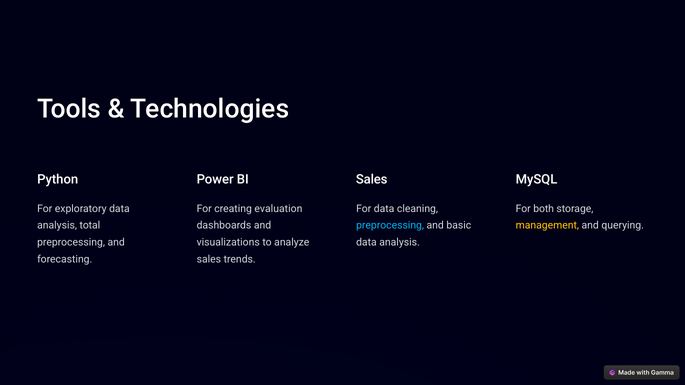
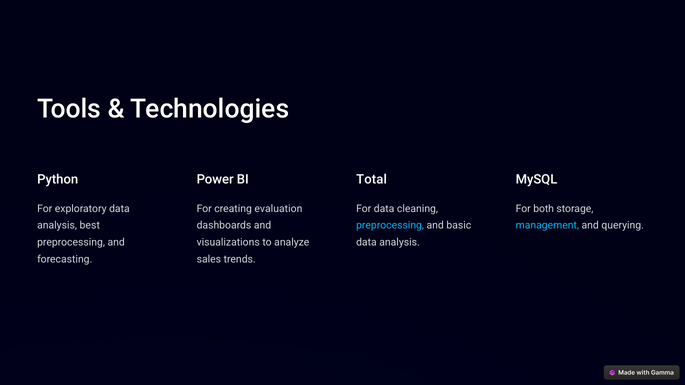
Sales at (372, 180): Sales -> Total
total: total -> best
management colour: yellow -> light blue
